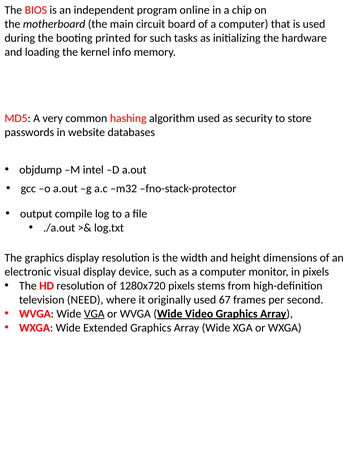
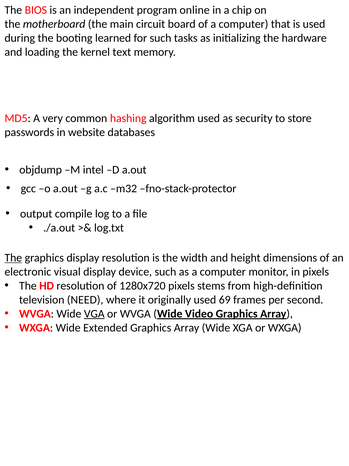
printed: printed -> learned
info: info -> text
The at (13, 257) underline: none -> present
67: 67 -> 69
